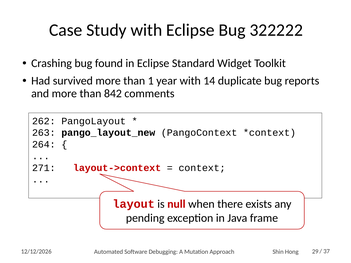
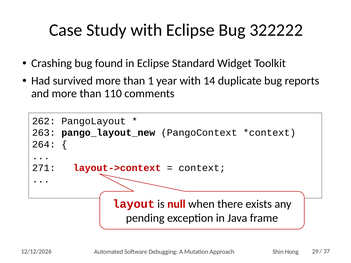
842: 842 -> 110
